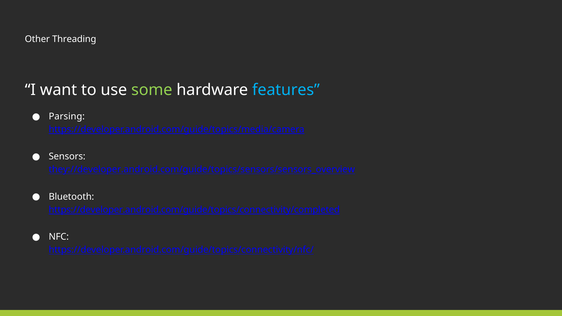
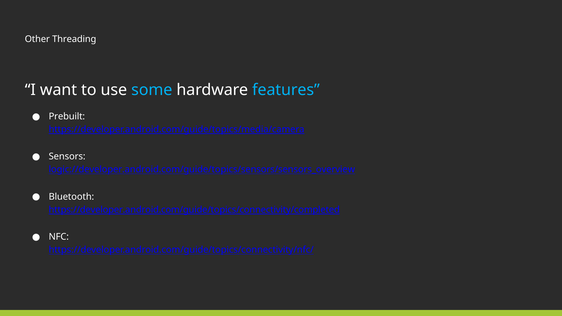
some colour: light green -> light blue
Parsing: Parsing -> Prebuilt
they://developer.android.com/guide/topics/sensors/sensors_overview: they://developer.android.com/guide/topics/sensors/sensors_overview -> logic://developer.android.com/guide/topics/sensors/sensors_overview
